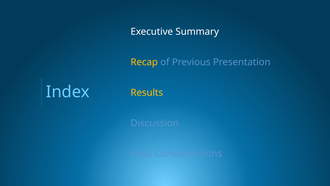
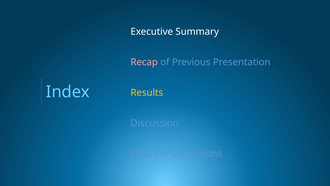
Recap colour: yellow -> pink
